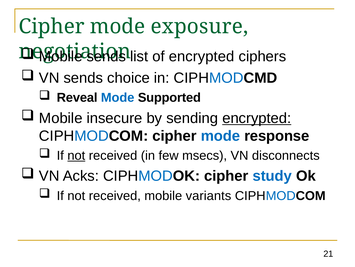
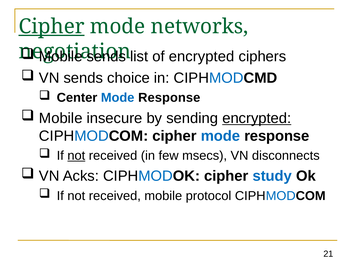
Cipher at (52, 26) underline: none -> present
exposure: exposure -> networks
Reveal: Reveal -> Center
Supported at (169, 97): Supported -> Response
variants: variants -> protocol
